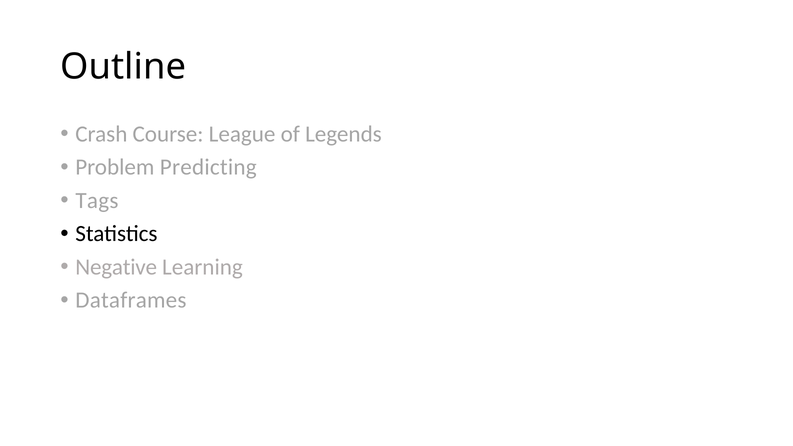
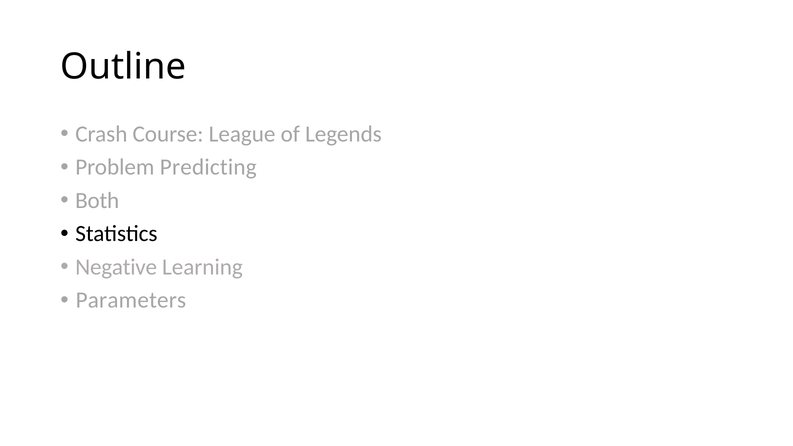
Tags: Tags -> Both
Dataframes: Dataframes -> Parameters
